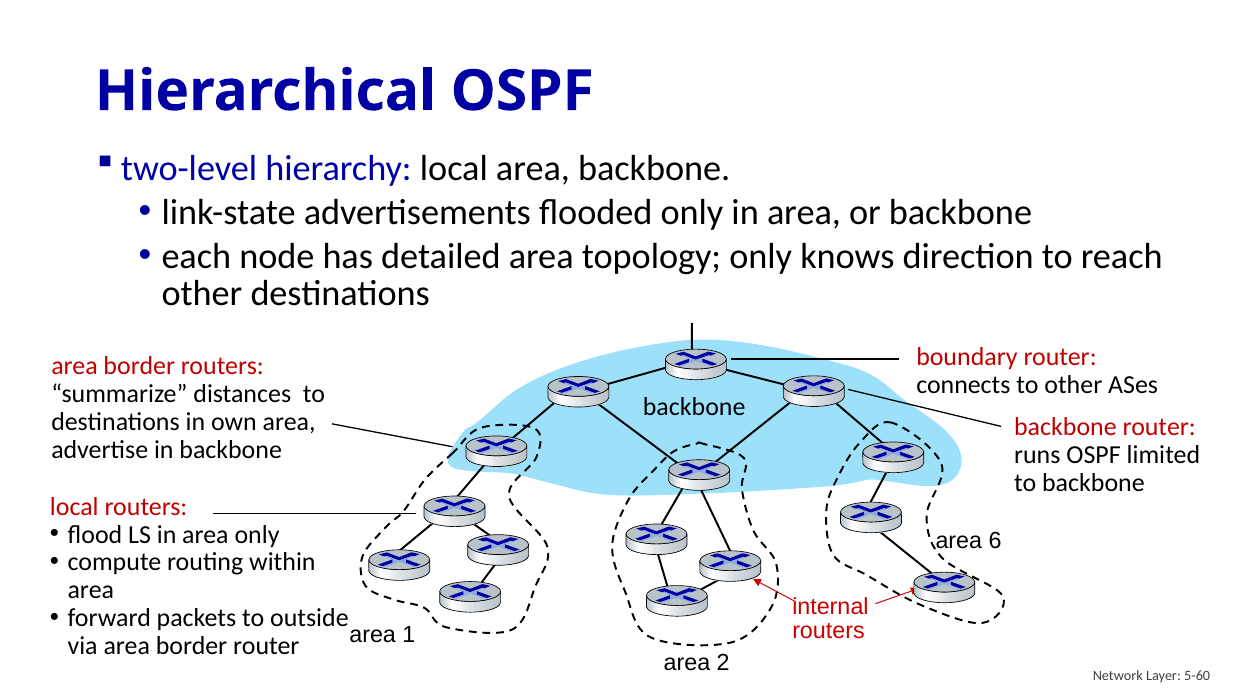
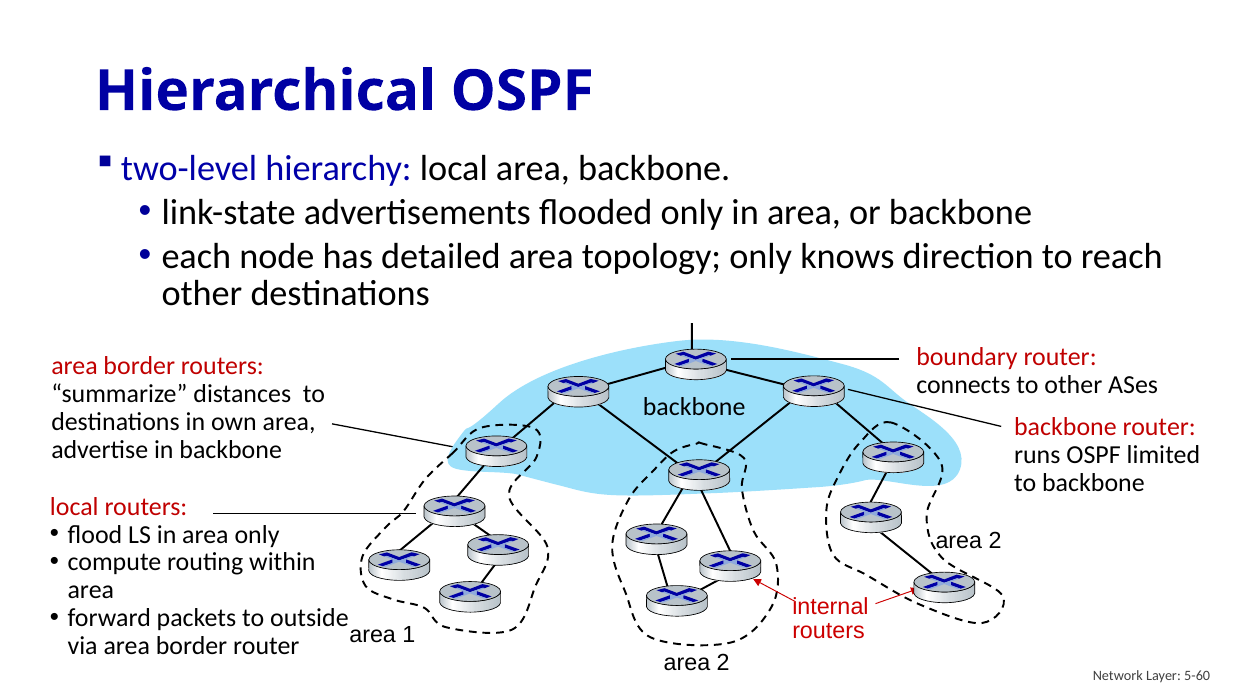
6 at (995, 540): 6 -> 2
